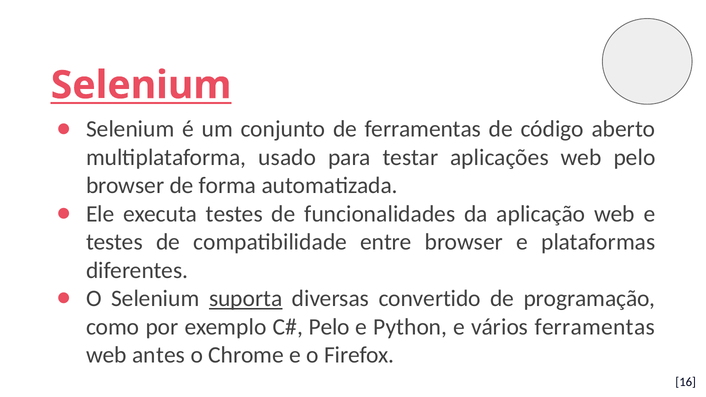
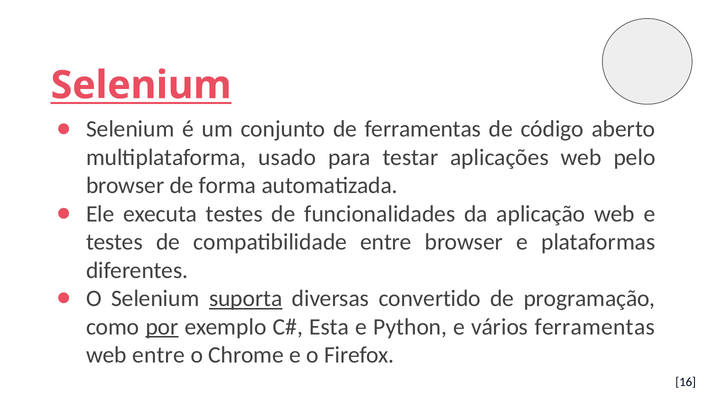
por underline: none -> present
Pelo at (329, 327): Pelo -> Esta
web antes: antes -> entre
